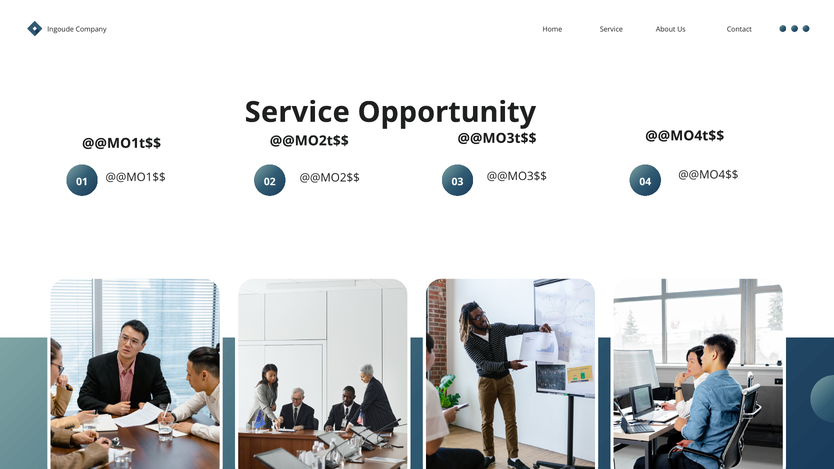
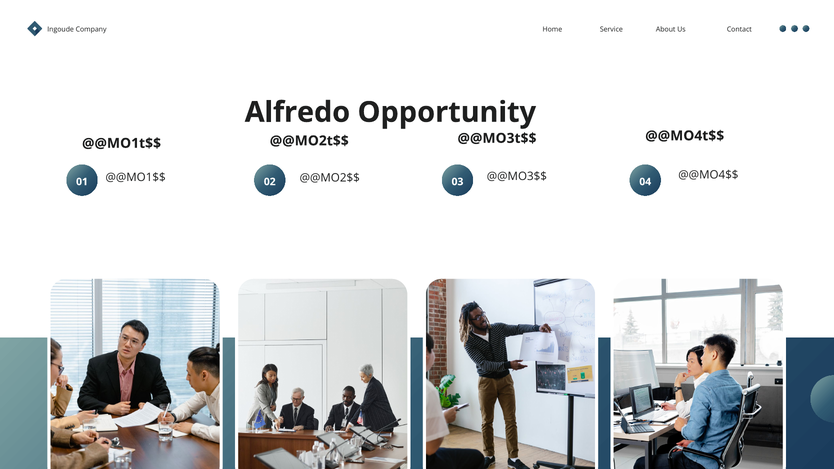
Service at (297, 112): Service -> Alfredo
